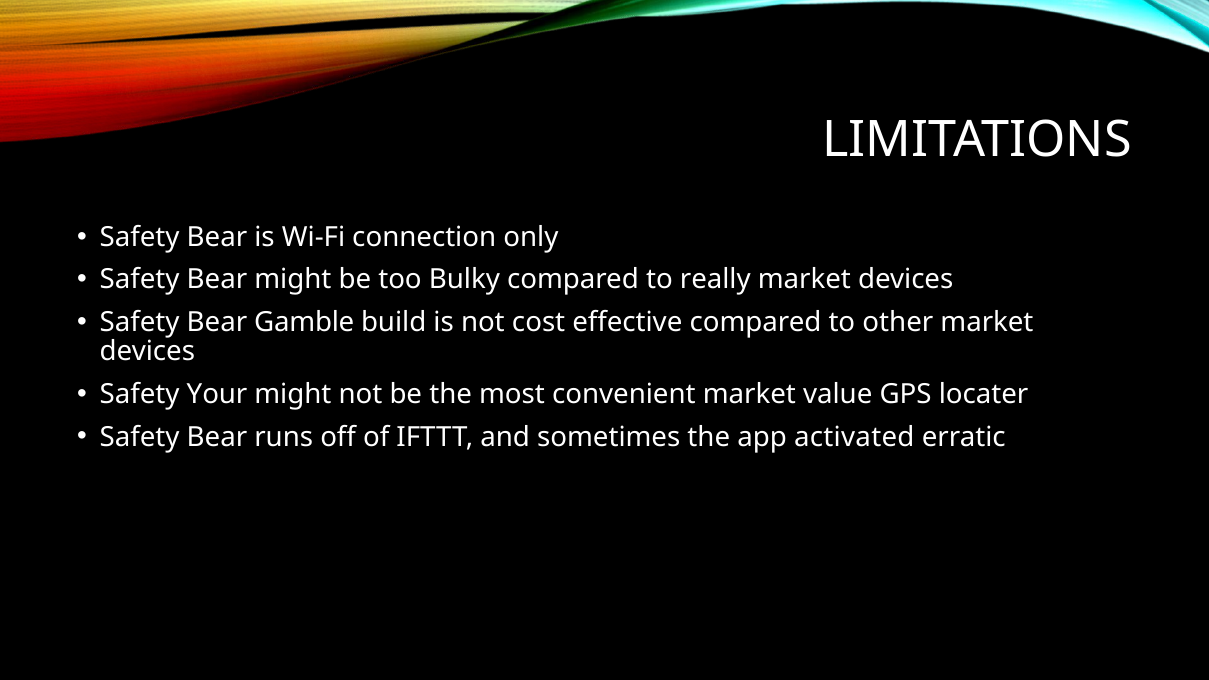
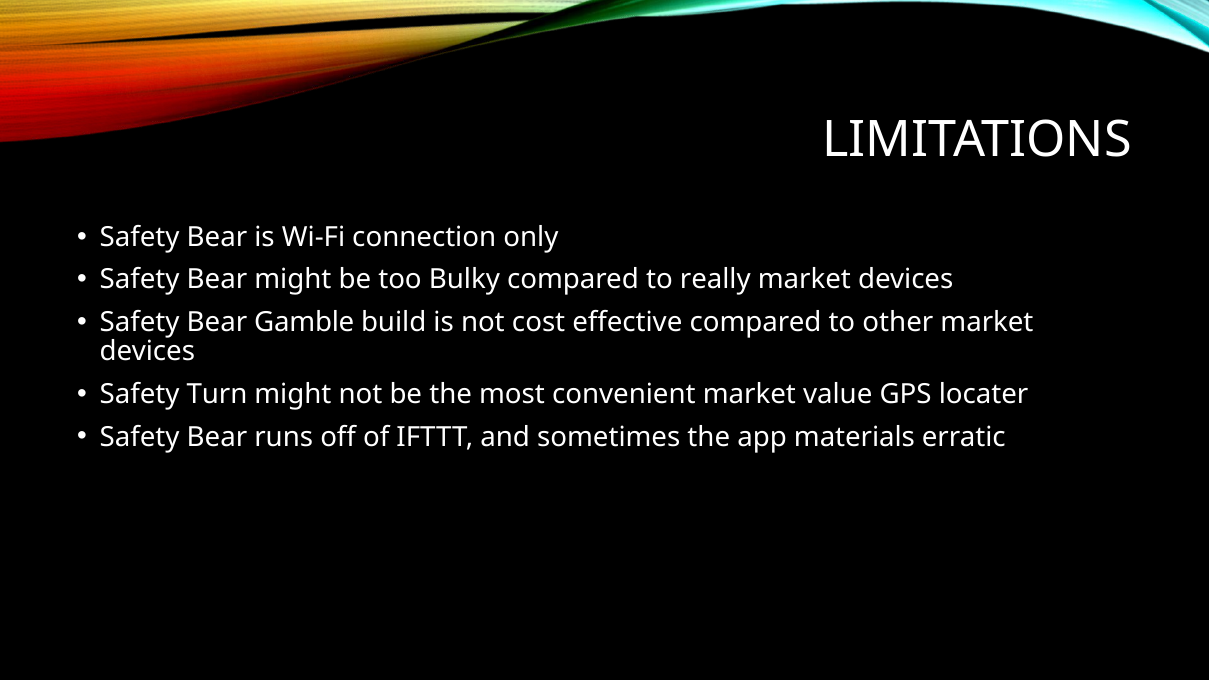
Your: Your -> Turn
activated: activated -> materials
